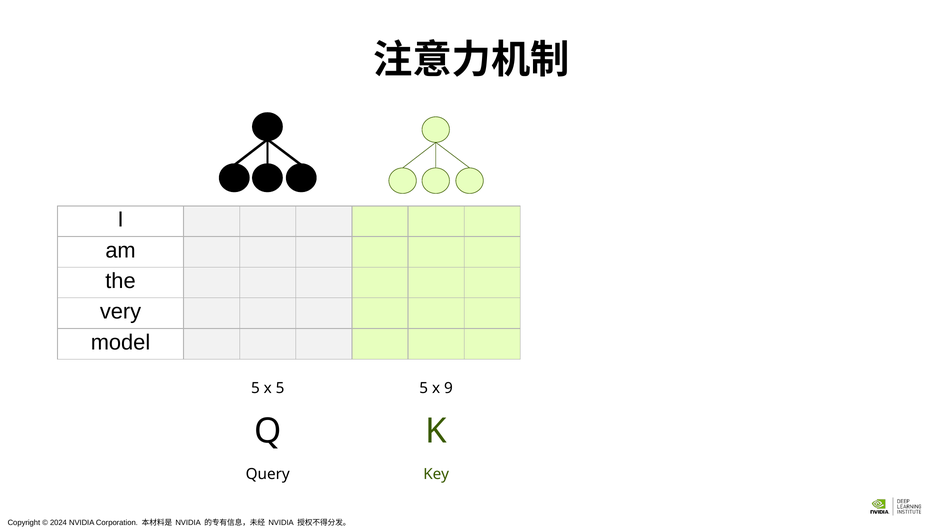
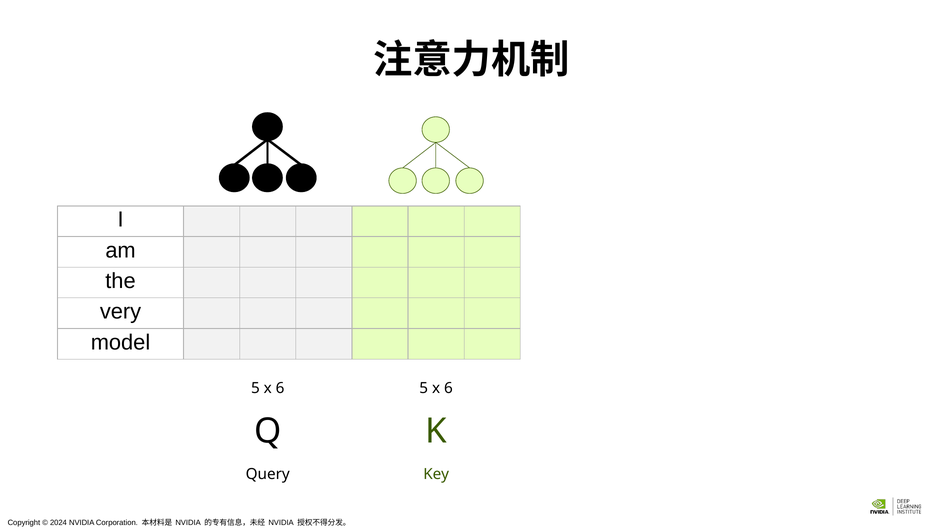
5 at (280, 388): 5 -> 6
9 at (448, 388): 9 -> 6
